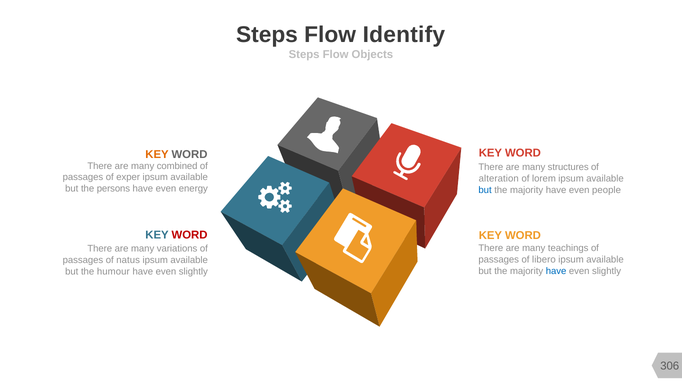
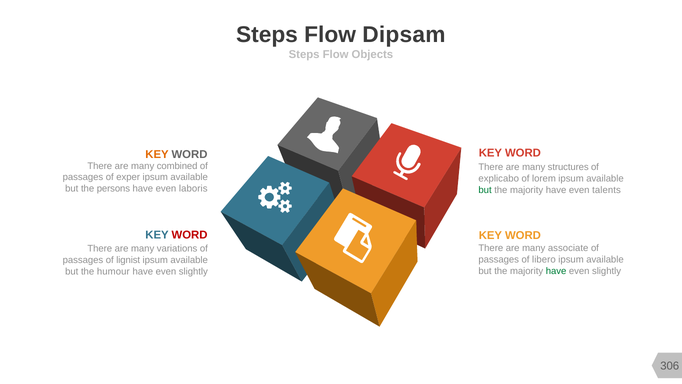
Identify: Identify -> Dipsam
alteration: alteration -> explicabo
energy: energy -> laboris
but at (485, 190) colour: blue -> green
people: people -> talents
teachings: teachings -> associate
natus: natus -> lignist
have at (556, 271) colour: blue -> green
